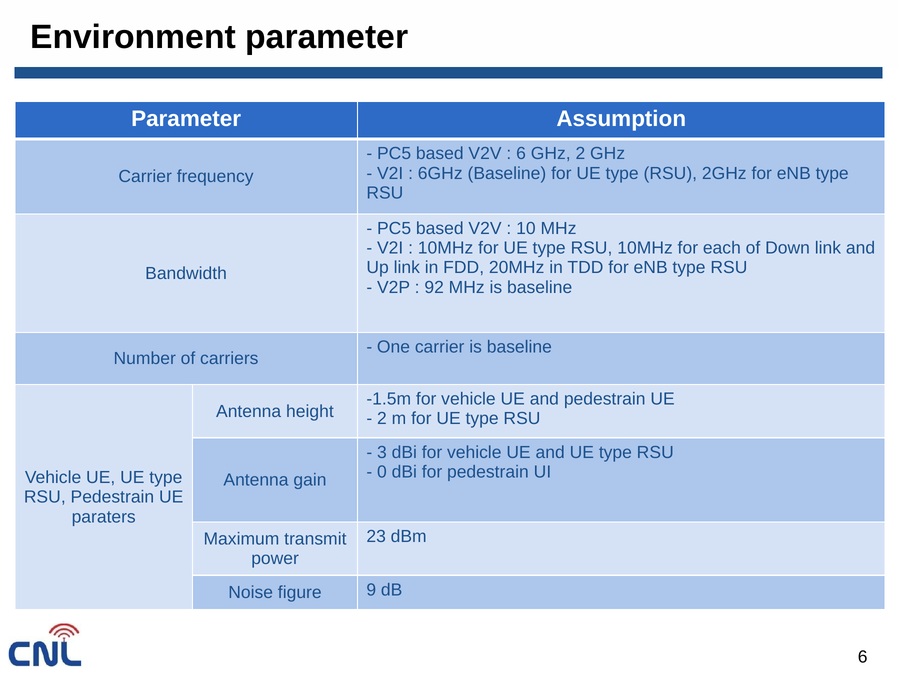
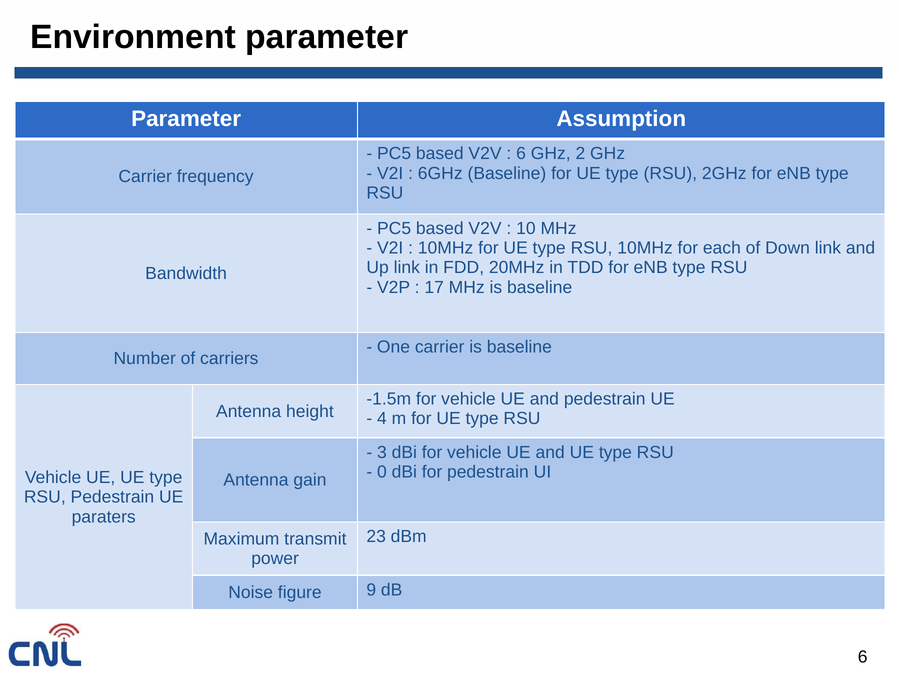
92: 92 -> 17
2 at (382, 419): 2 -> 4
